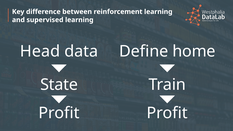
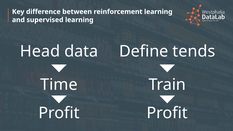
home: home -> tends
State: State -> Time
